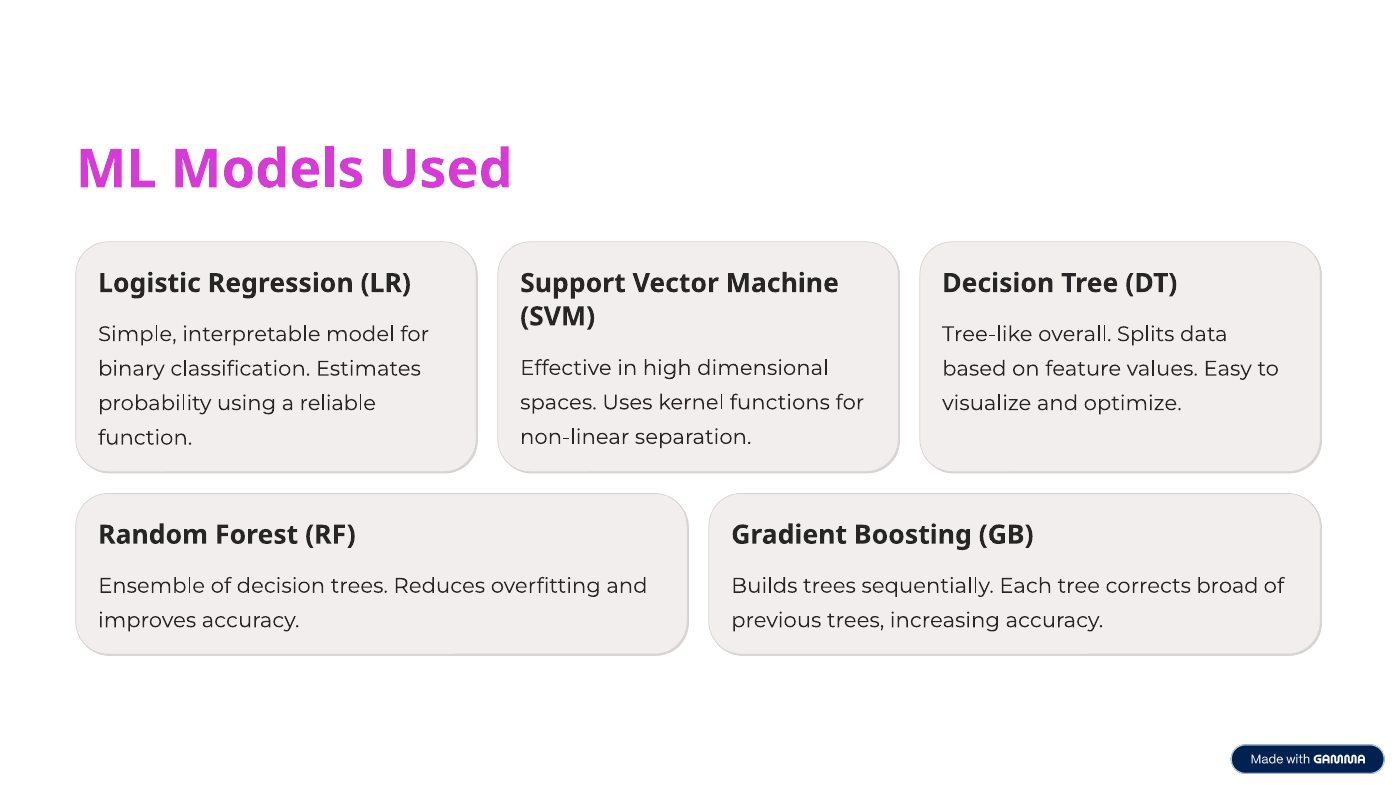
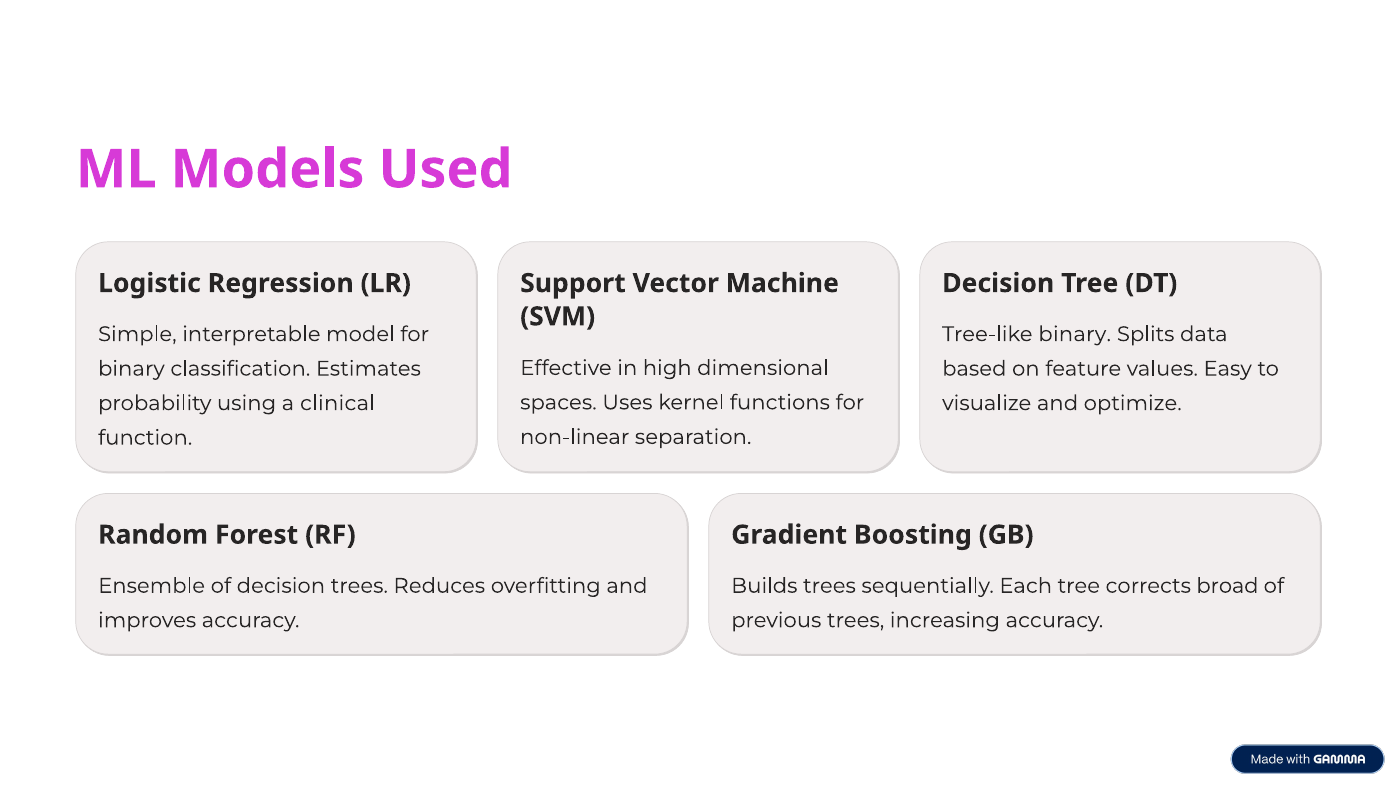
Tree-like overall: overall -> binary
reliable: reliable -> clinical
